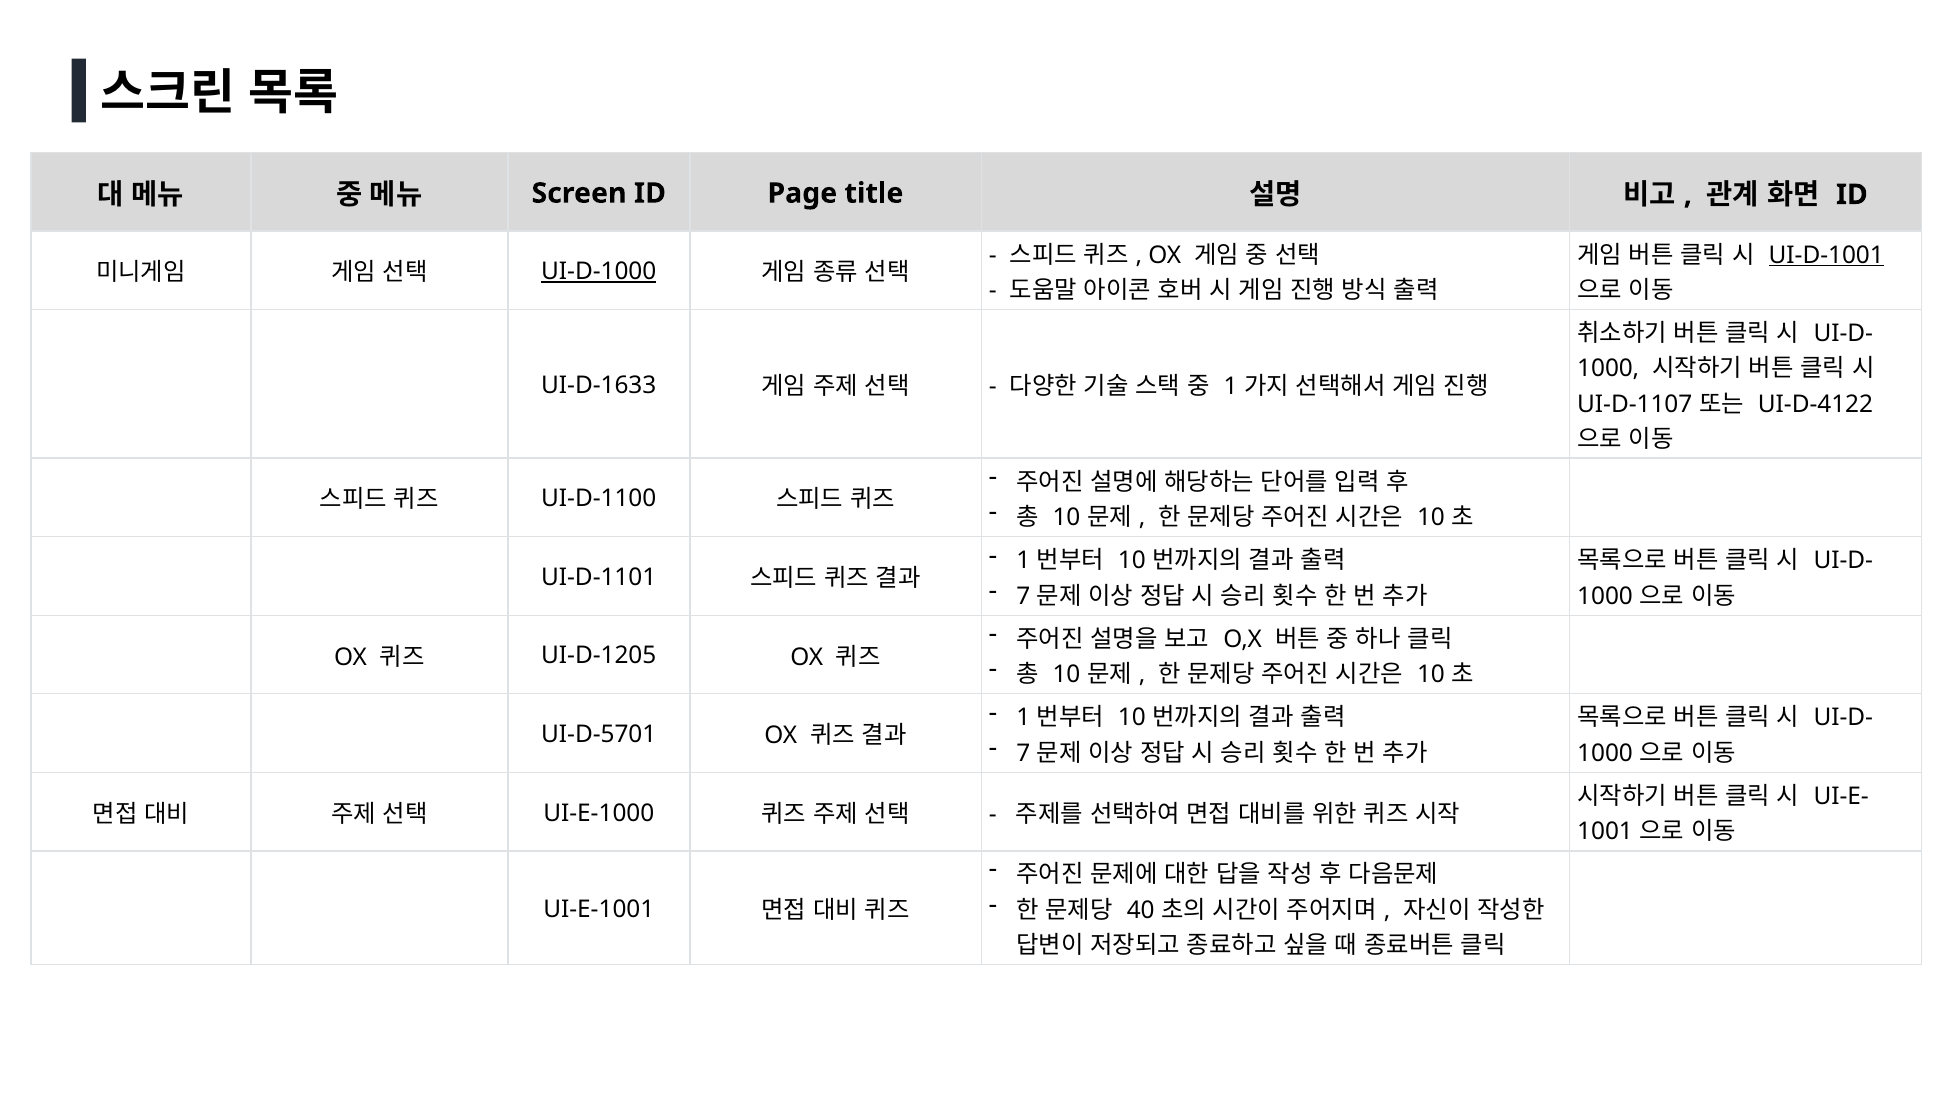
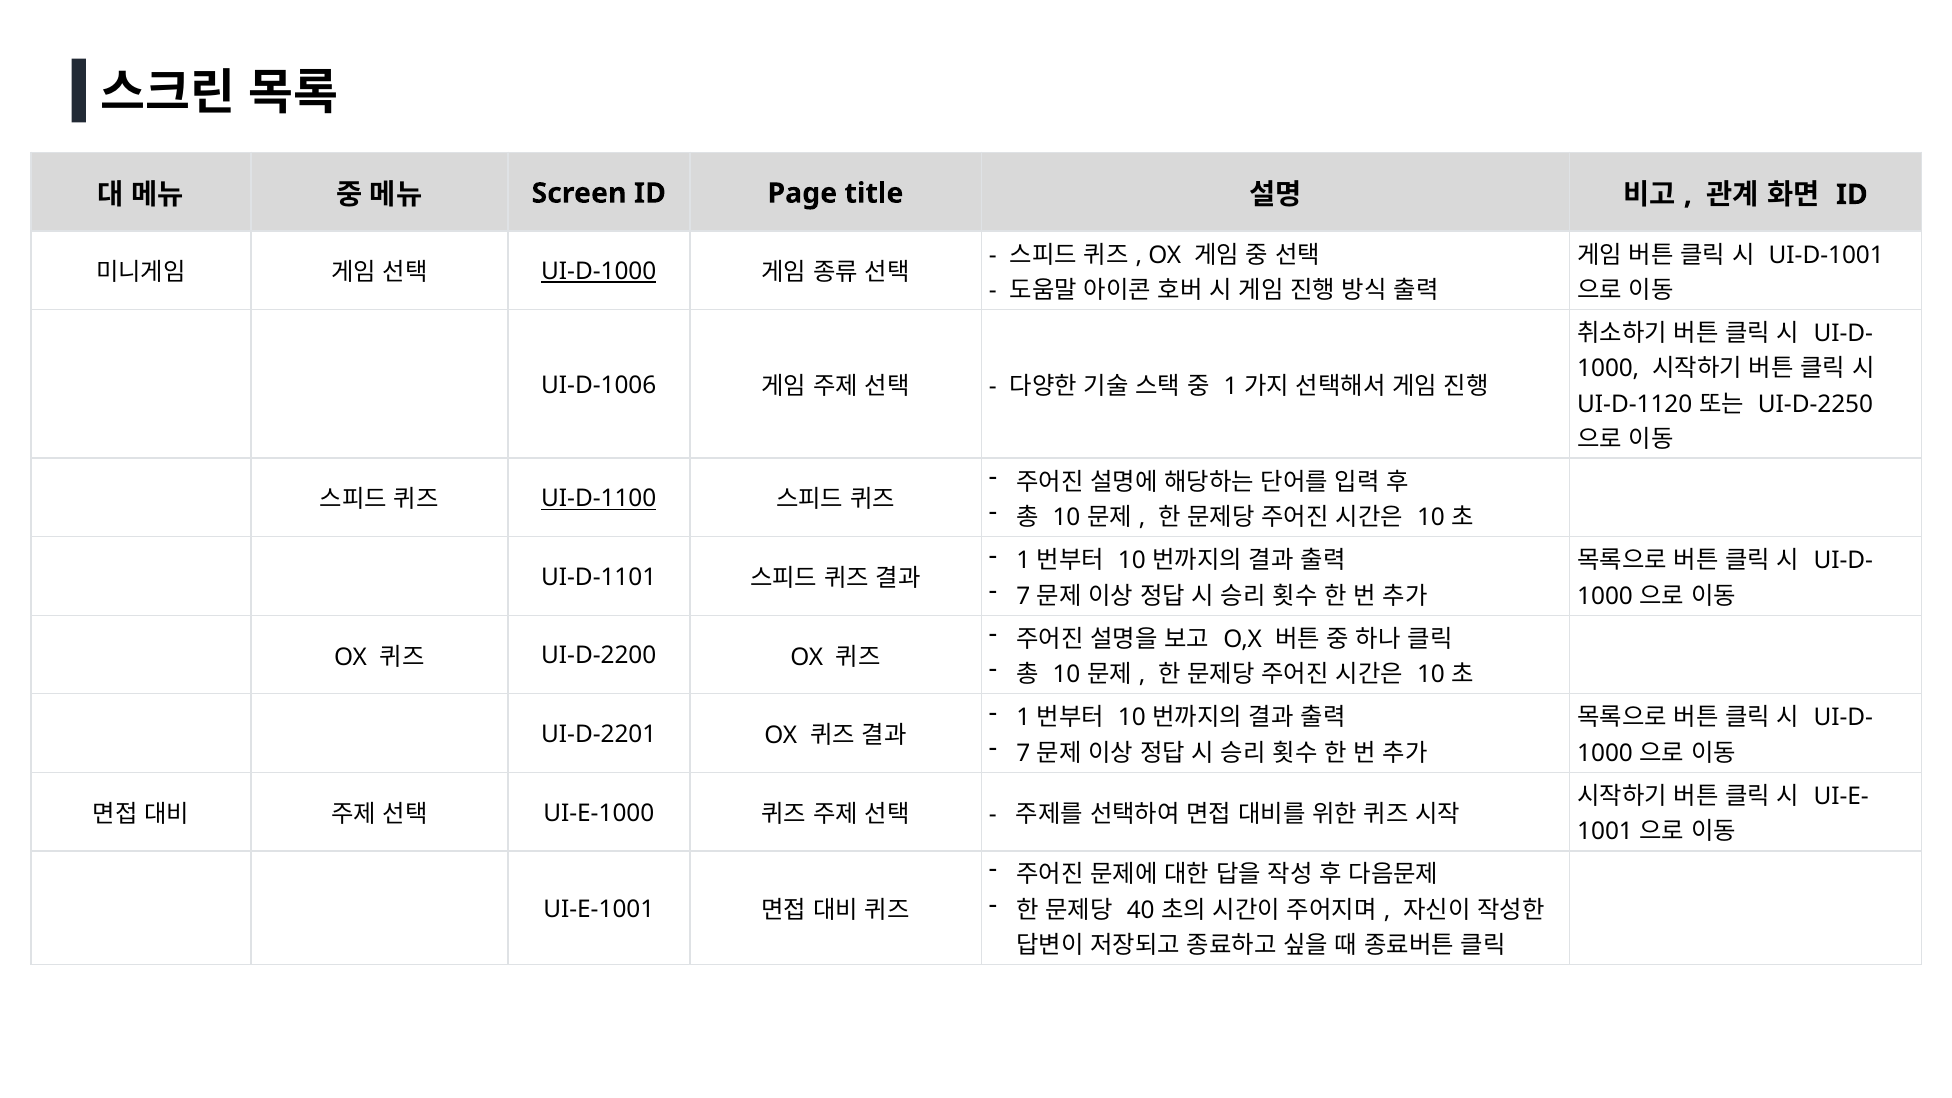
UI-D-1001 underline: present -> none
UI-D-1633: UI-D-1633 -> UI-D-1006
UI-D-1107: UI-D-1107 -> UI-D-1120
UI-D-4122: UI-D-4122 -> UI-D-2250
UI-D-1100 underline: none -> present
UI-D-1205: UI-D-1205 -> UI-D-2200
UI-D-5701: UI-D-5701 -> UI-D-2201
